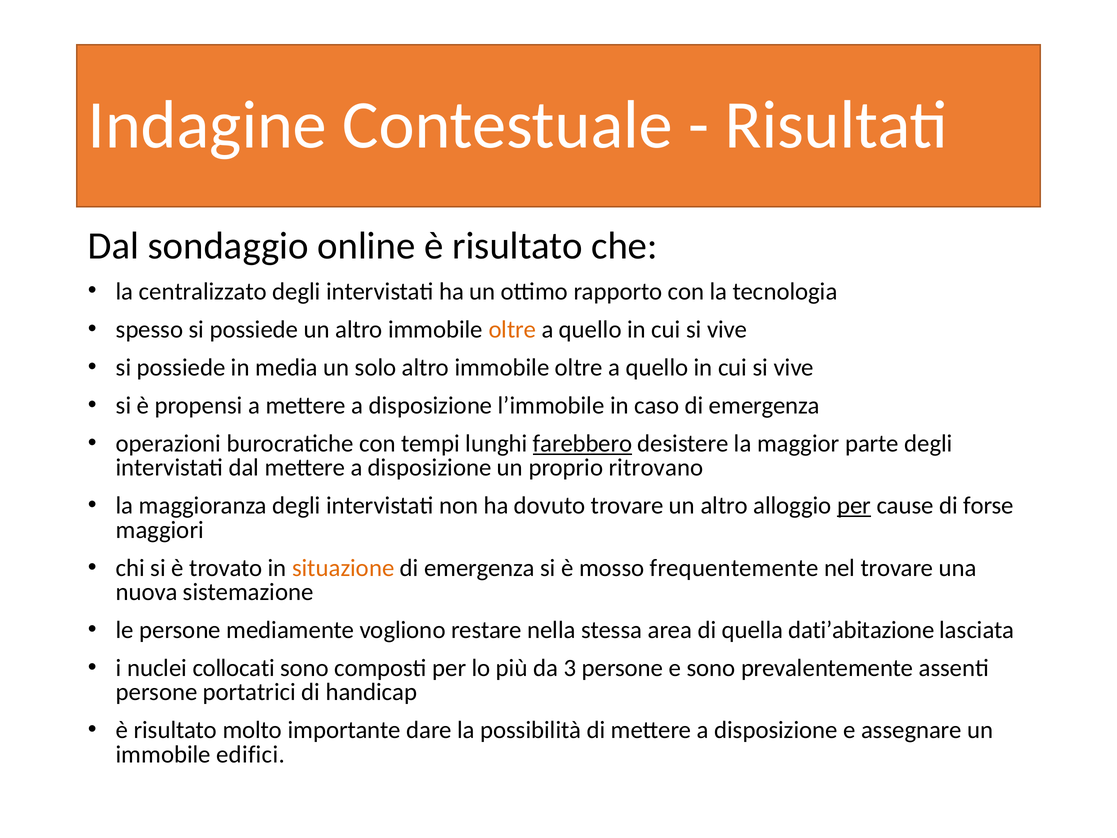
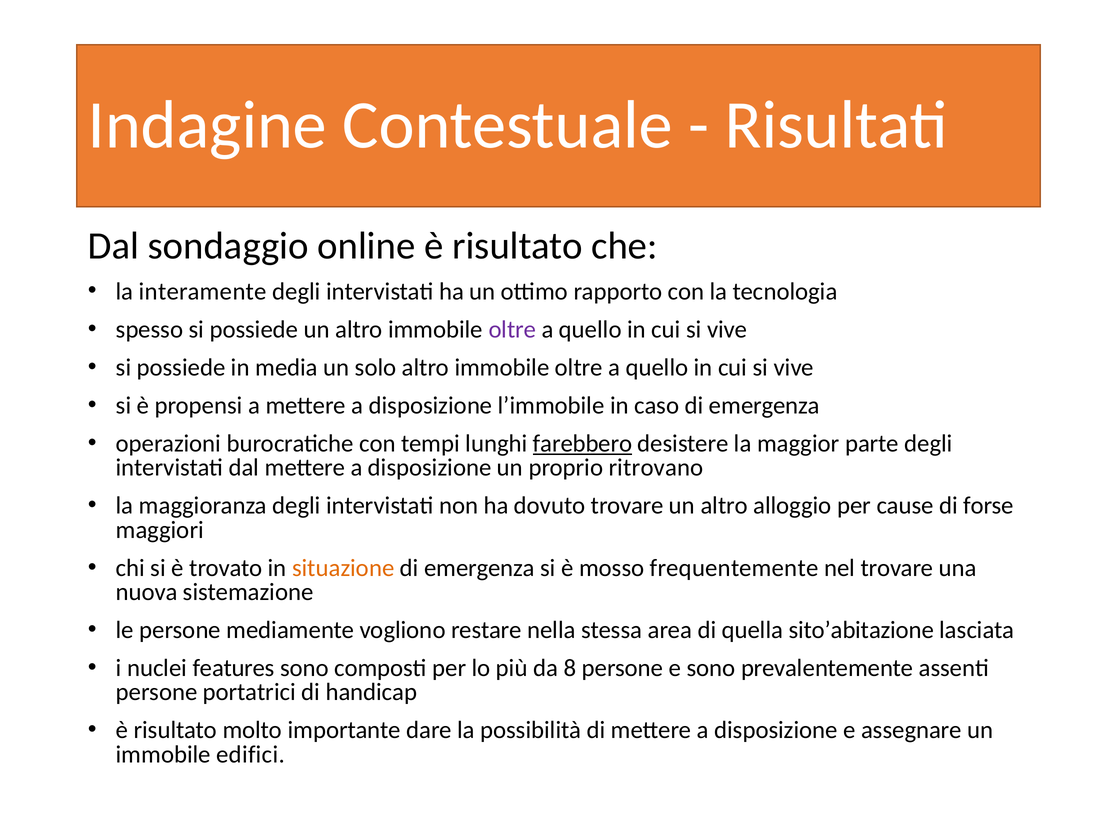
centralizzato: centralizzato -> interamente
oltre at (512, 329) colour: orange -> purple
per at (854, 506) underline: present -> none
dati’abitazione: dati’abitazione -> sito’abitazione
collocati: collocati -> features
3: 3 -> 8
